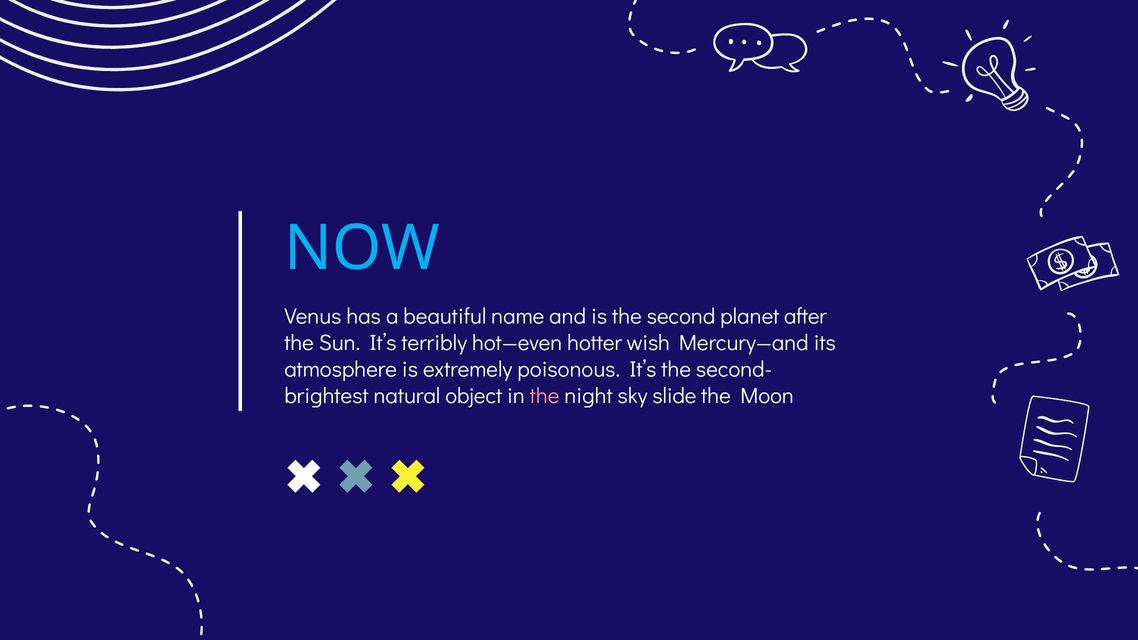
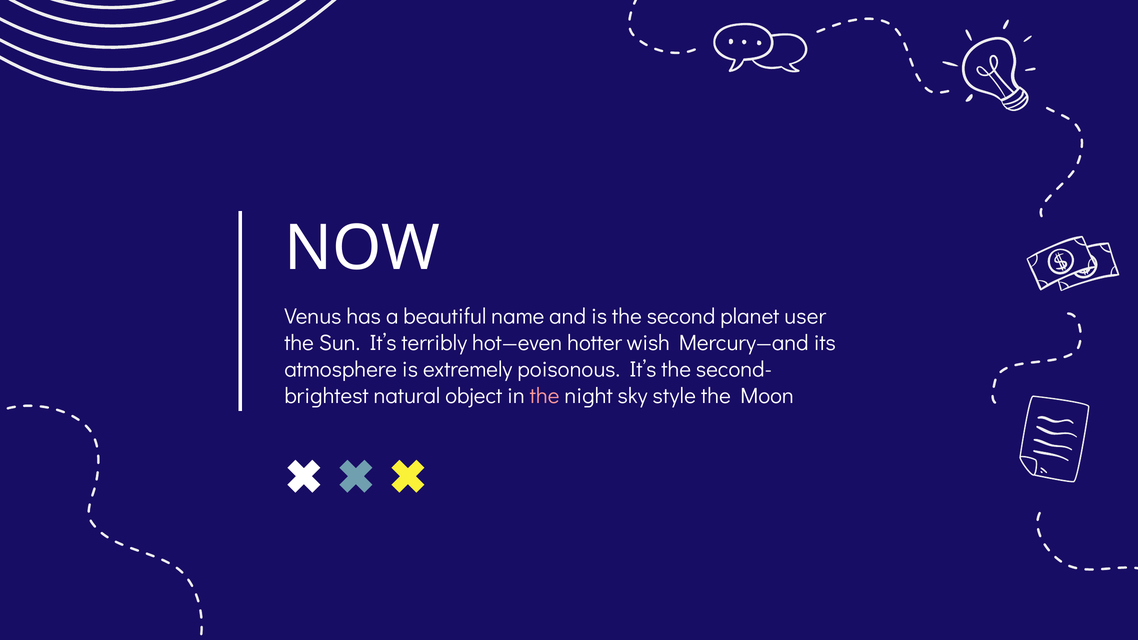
NOW colour: light blue -> white
after: after -> user
slide: slide -> style
